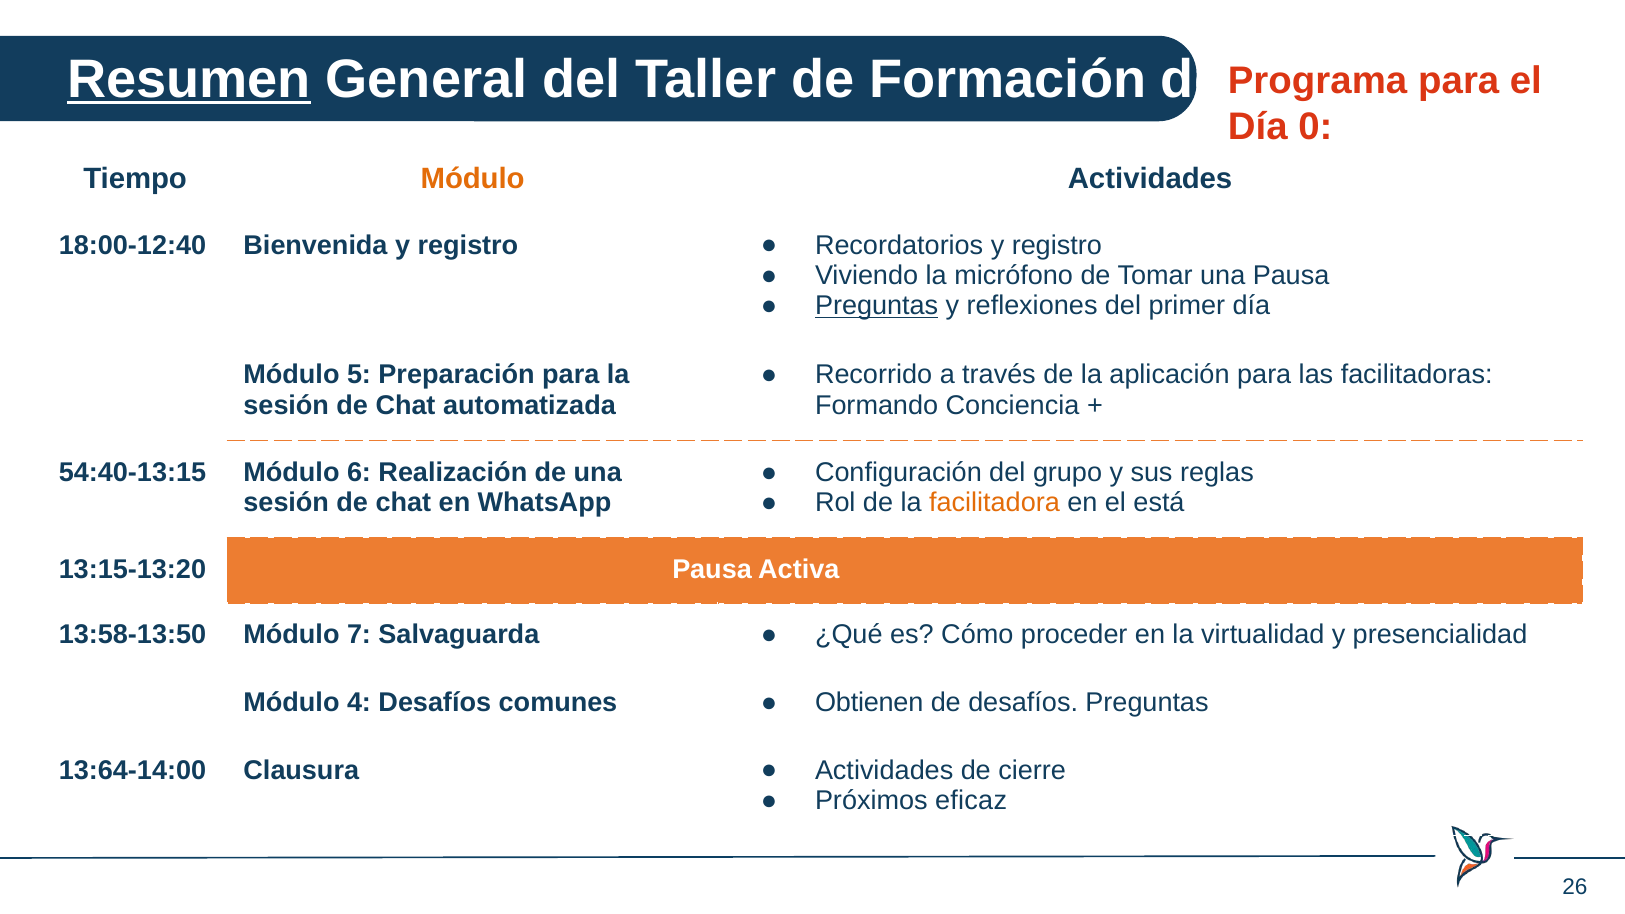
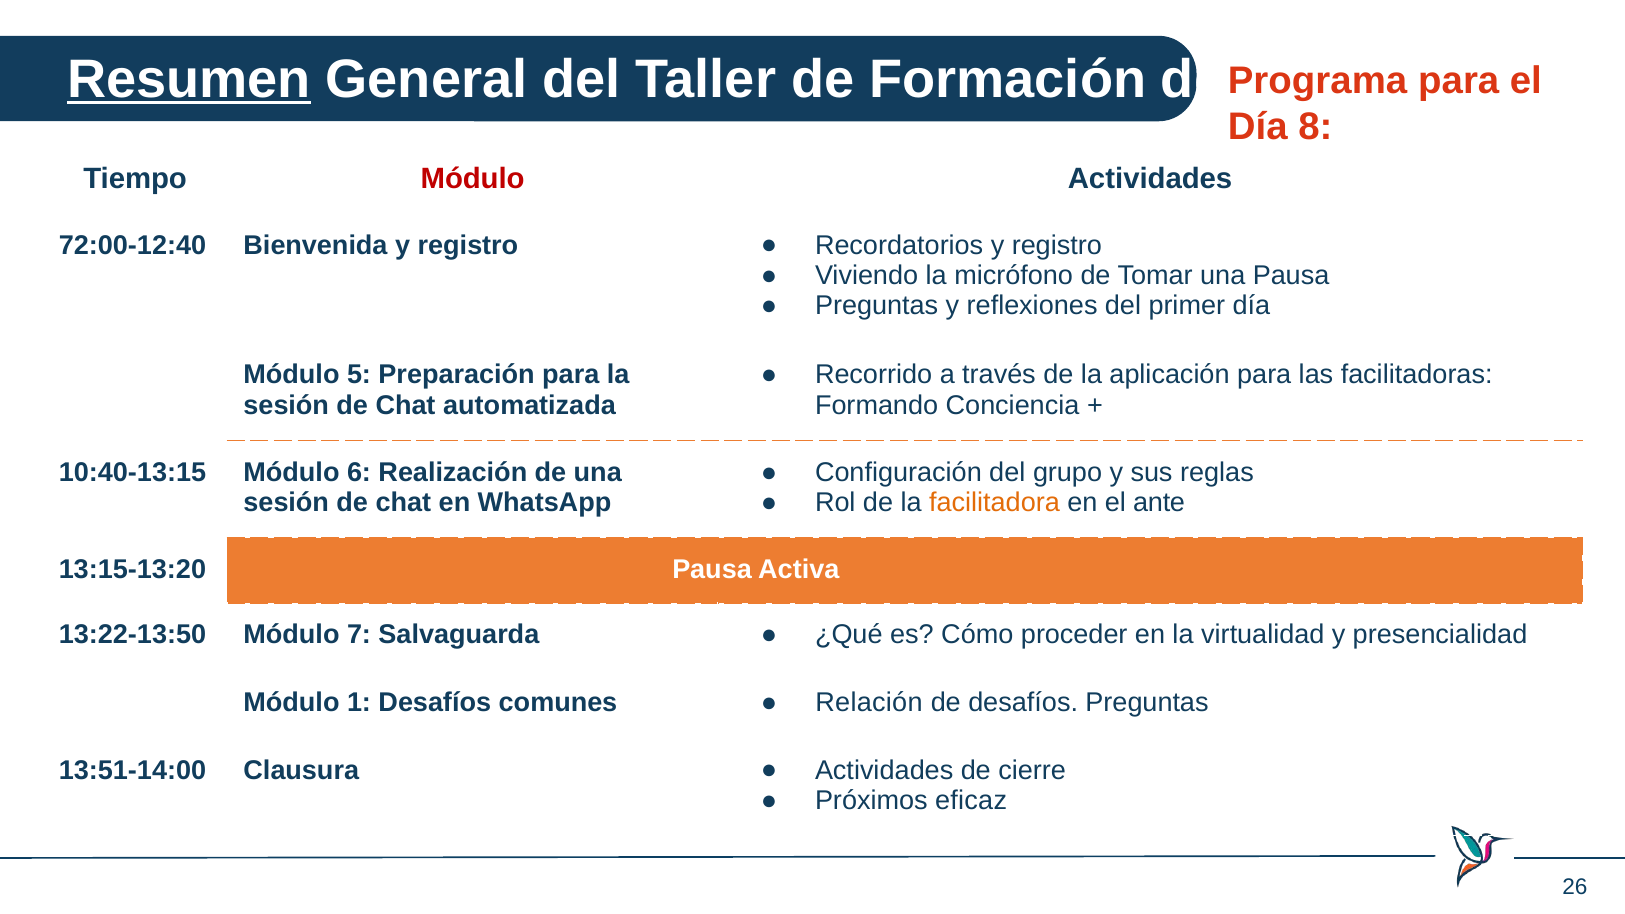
0: 0 -> 8
Módulo at (473, 179) colour: orange -> red
18:00-12:40: 18:00-12:40 -> 72:00-12:40
Preguntas at (877, 306) underline: present -> none
54:40-13:15: 54:40-13:15 -> 10:40-13:15
está: está -> ante
13:58-13:50: 13:58-13:50 -> 13:22-13:50
4: 4 -> 1
Obtienen: Obtienen -> Relación
13:64-14:00: 13:64-14:00 -> 13:51-14:00
